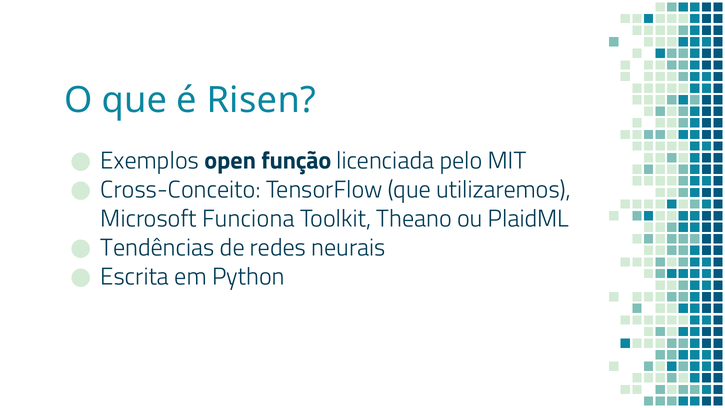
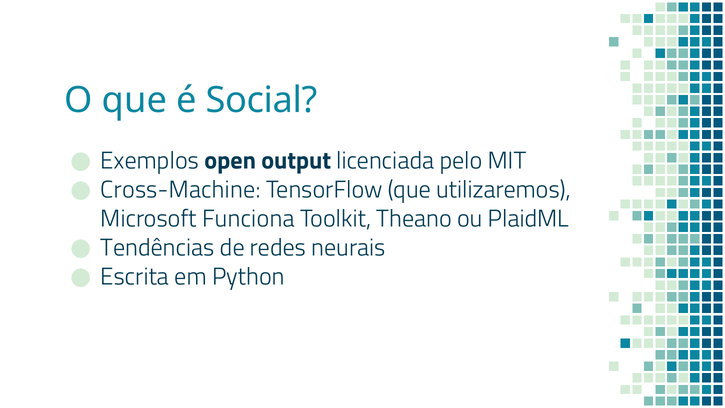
Risen: Risen -> Social
função: função -> output
Cross-Conceito: Cross-Conceito -> Cross-Machine
